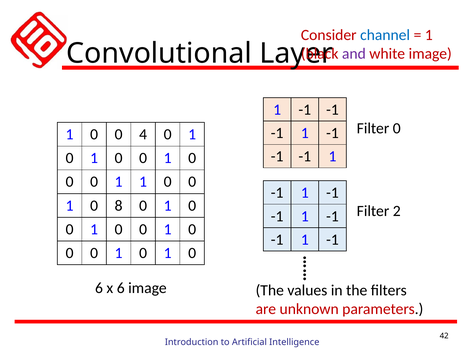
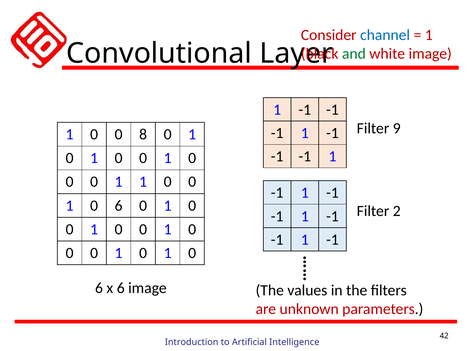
and colour: purple -> green
Filter 0: 0 -> 9
4: 4 -> 8
8 at (119, 206): 8 -> 6
